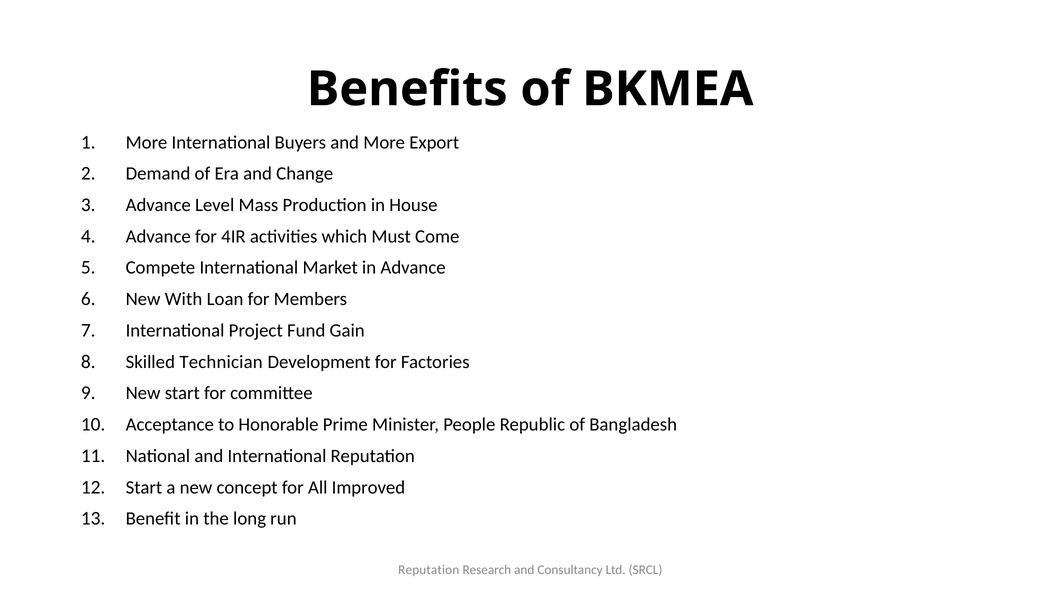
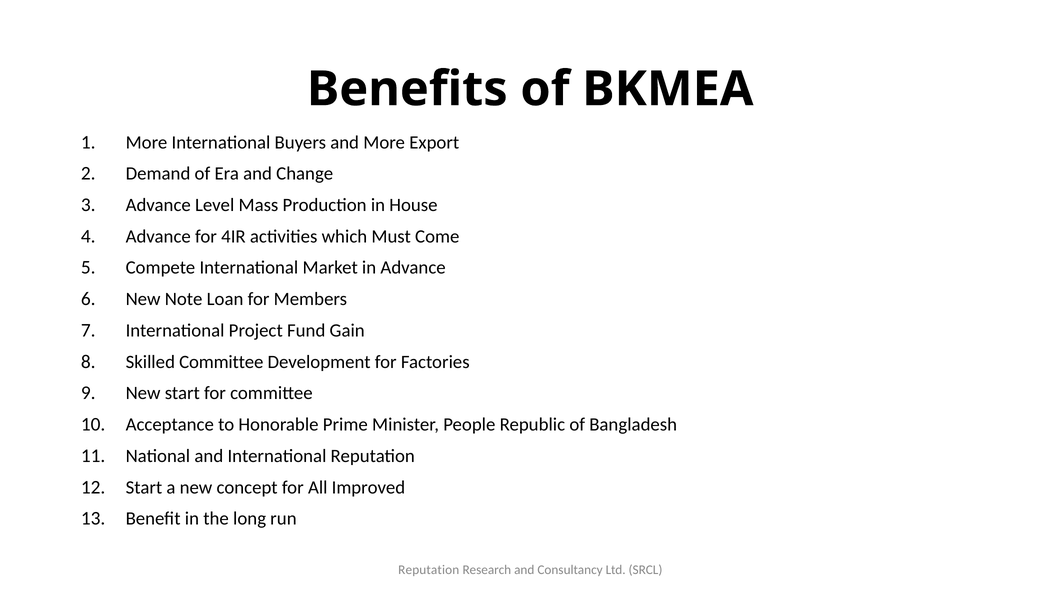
With: With -> Note
Skilled Technician: Technician -> Committee
